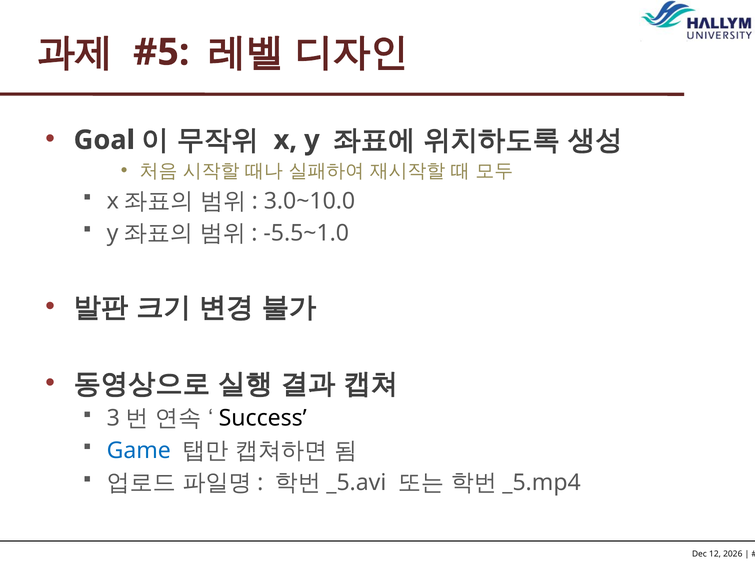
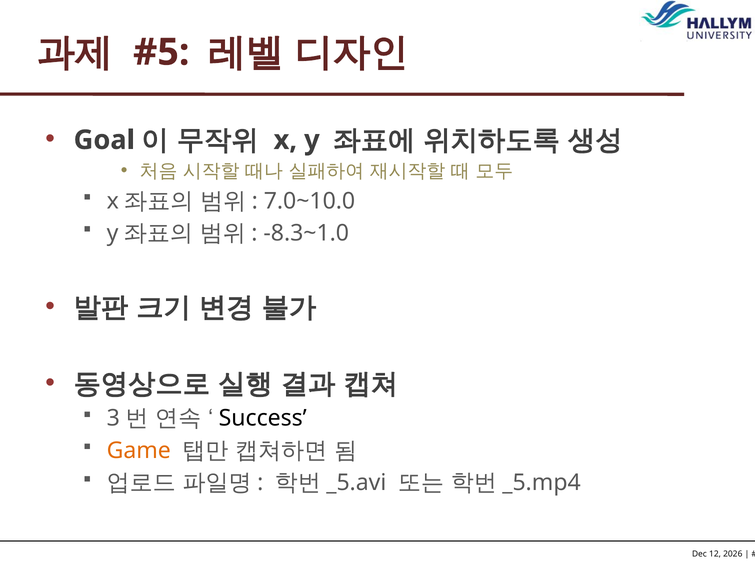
3.0~10.0: 3.0~10.0 -> 7.0~10.0
-5.5~1.0: -5.5~1.0 -> -8.3~1.0
Game colour: blue -> orange
